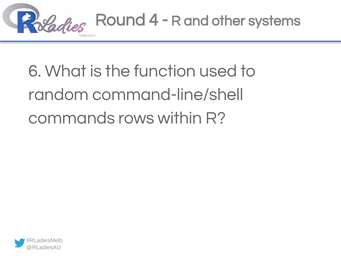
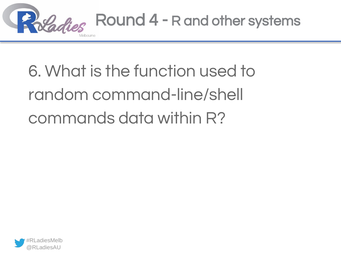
rows: rows -> data
